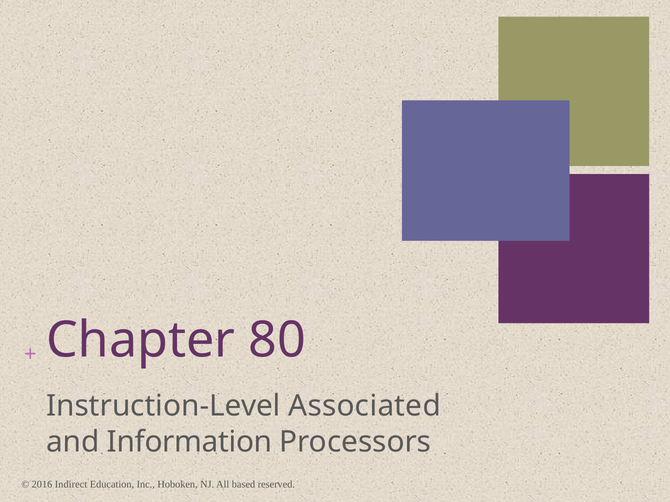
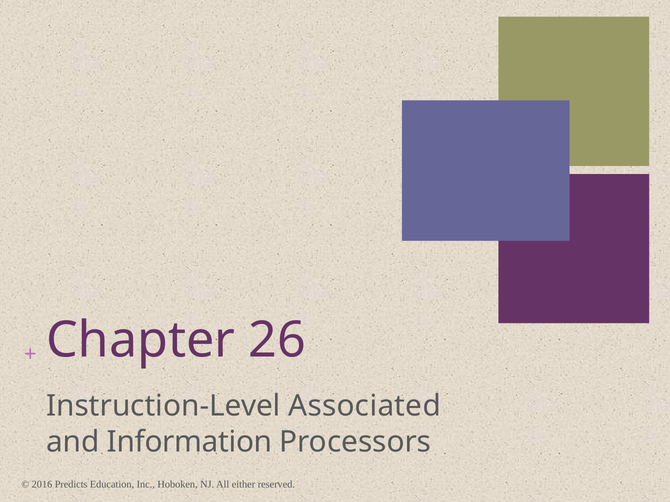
80: 80 -> 26
Indirect: Indirect -> Predicts
based: based -> either
